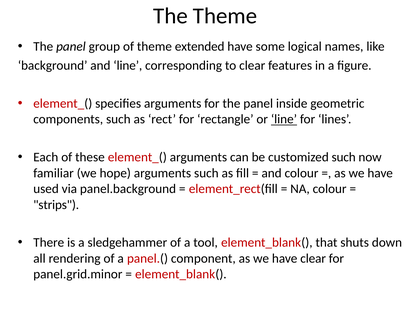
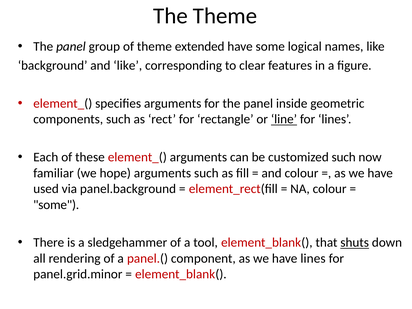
and line: line -> like
strips at (56, 205): strips -> some
shuts underline: none -> present
have clear: clear -> lines
